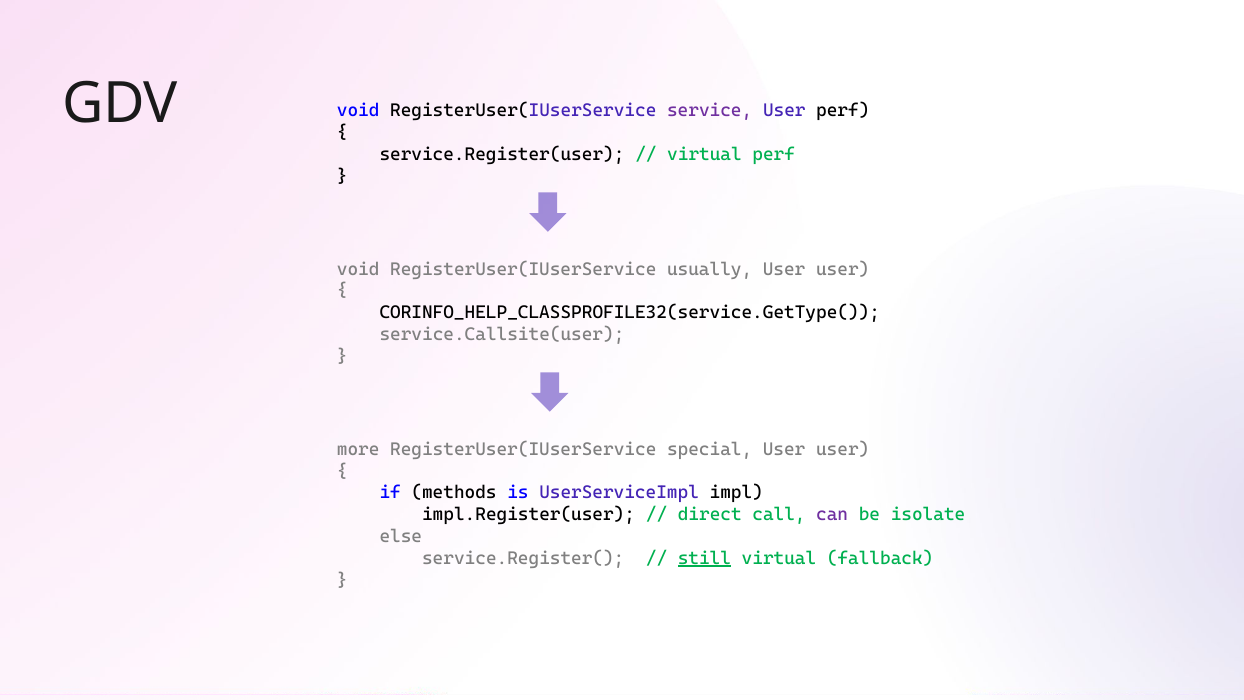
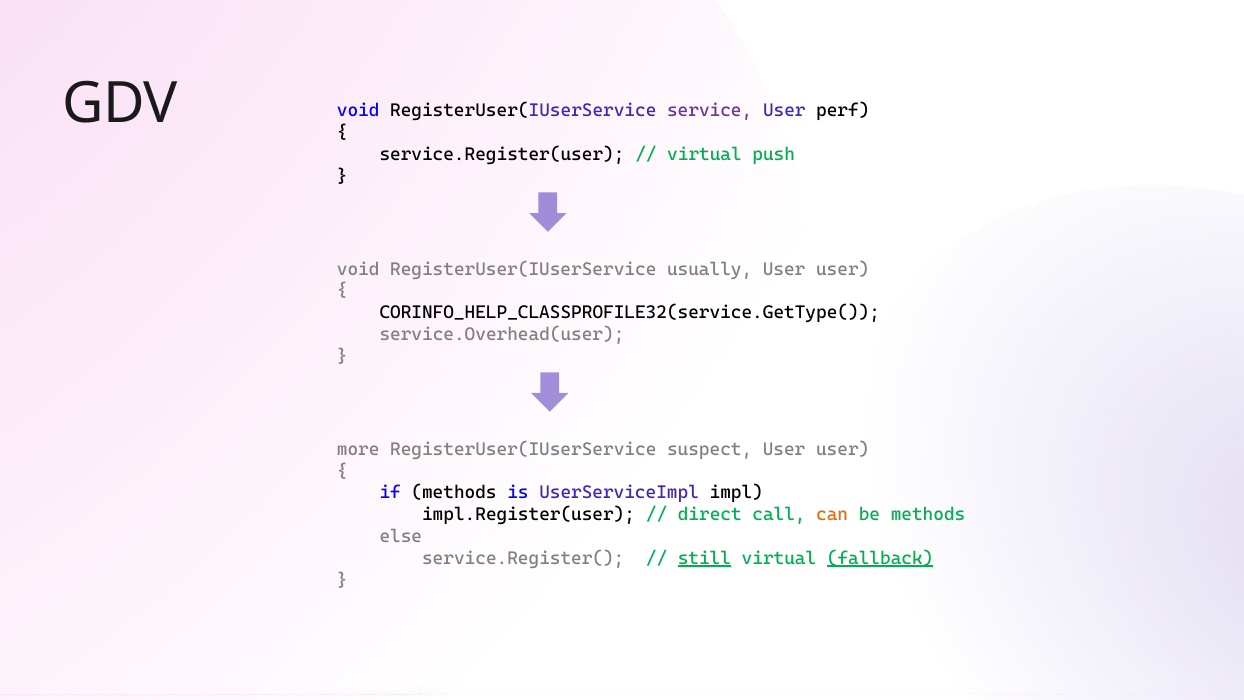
virtual perf: perf -> push
service.Callsite(user: service.Callsite(user -> service.Overhead(user
special: special -> suspect
can colour: purple -> orange
be isolate: isolate -> methods
fallback underline: none -> present
